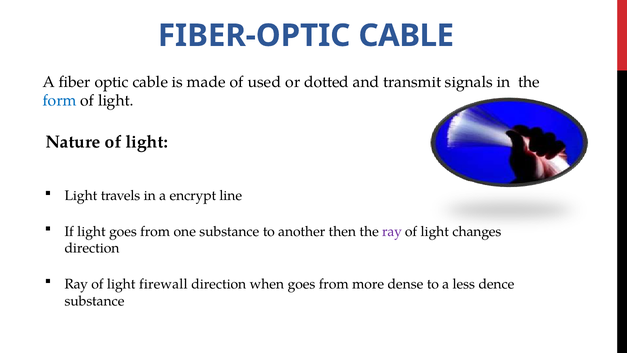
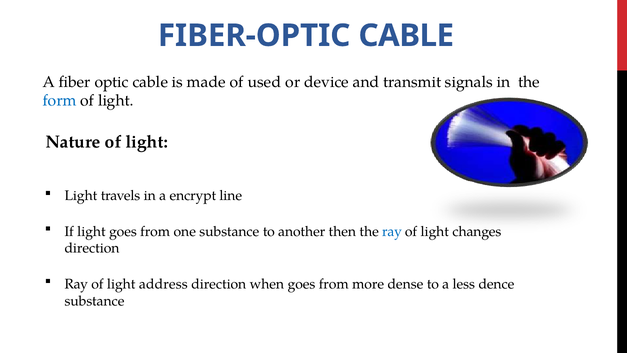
dotted: dotted -> device
ray at (392, 231) colour: purple -> blue
firewall: firewall -> address
